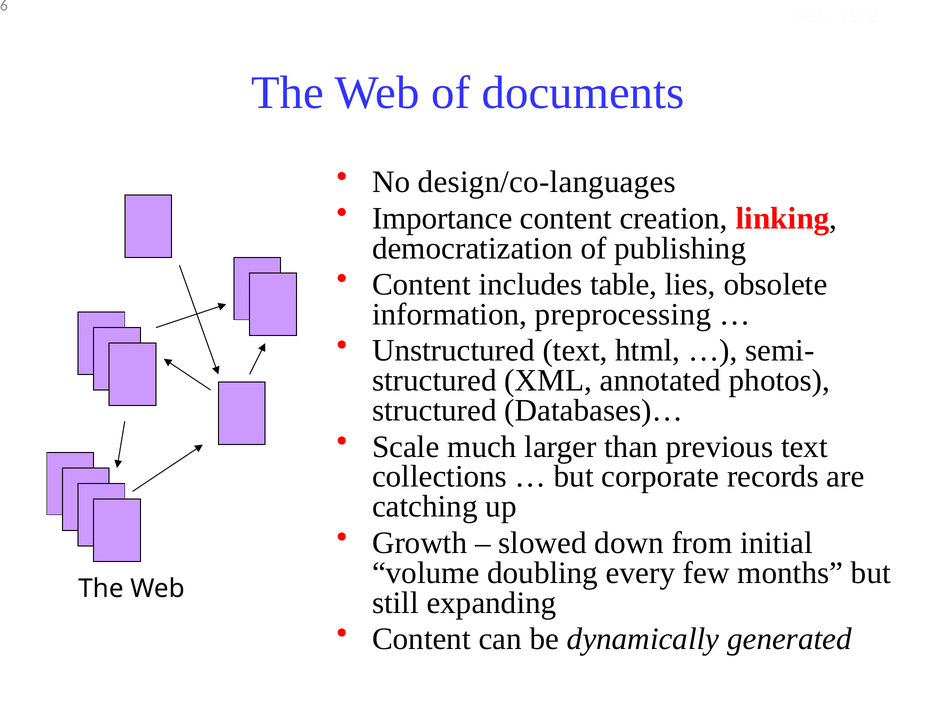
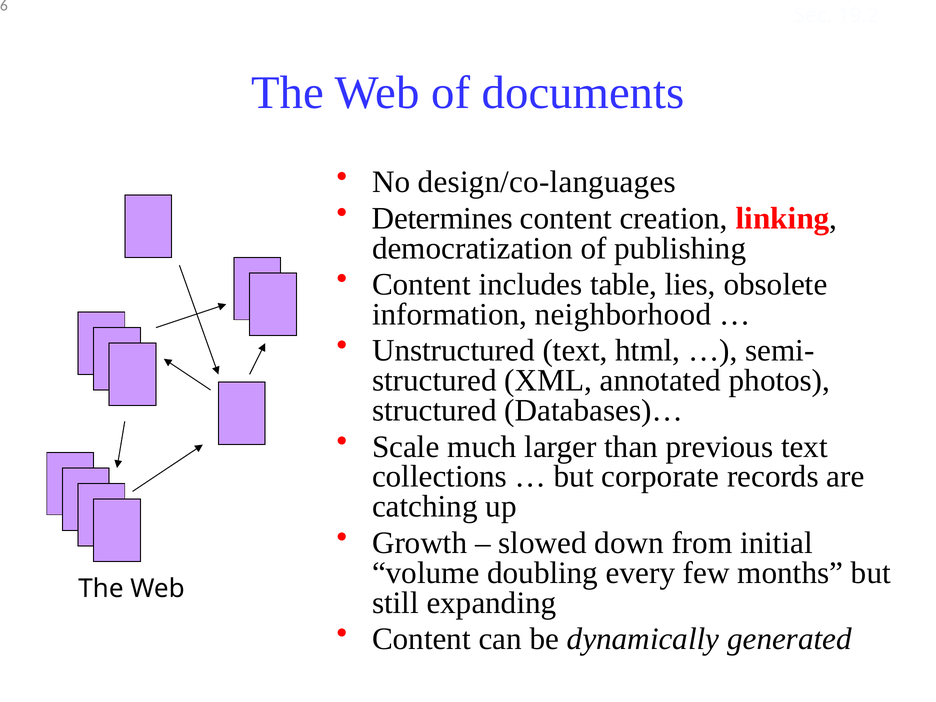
Importance: Importance -> Determines
preprocessing: preprocessing -> neighborhood
